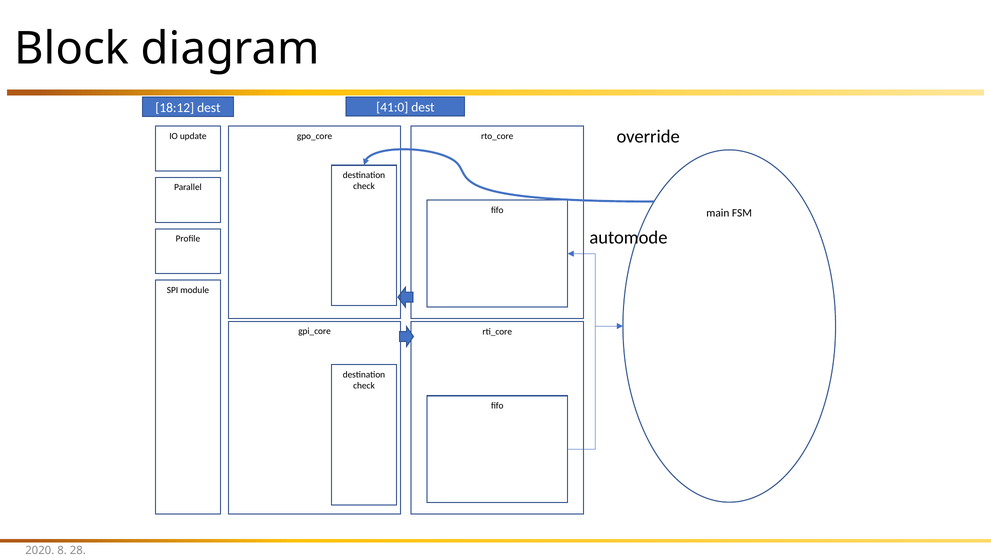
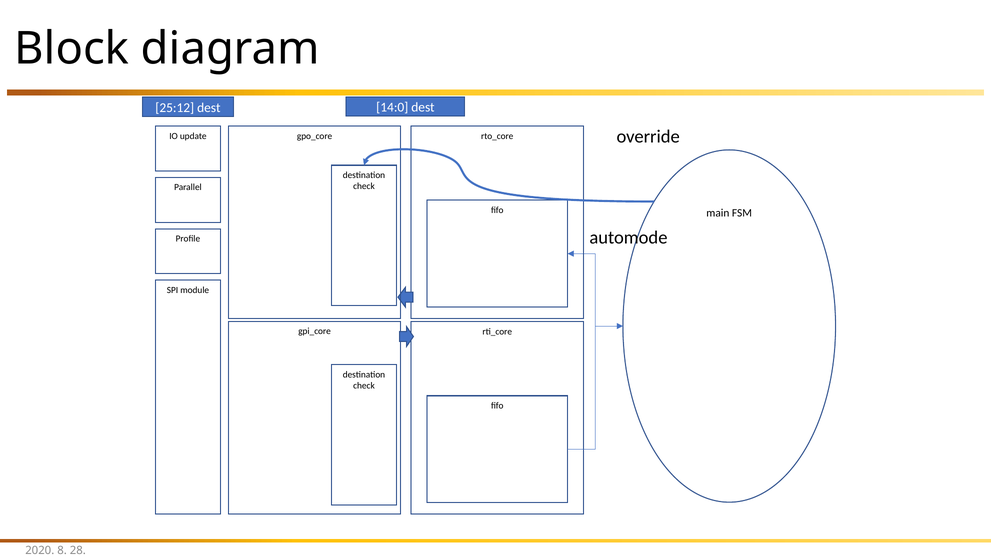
41:0: 41:0 -> 14:0
18:12: 18:12 -> 25:12
